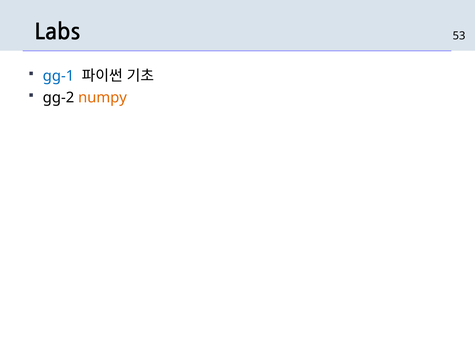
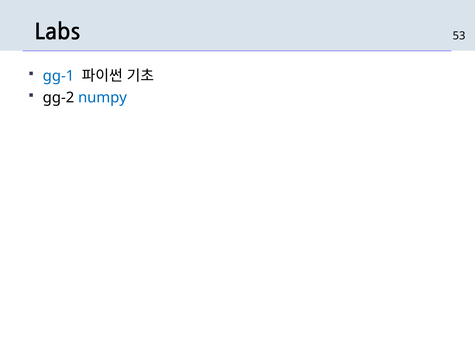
numpy colour: orange -> blue
